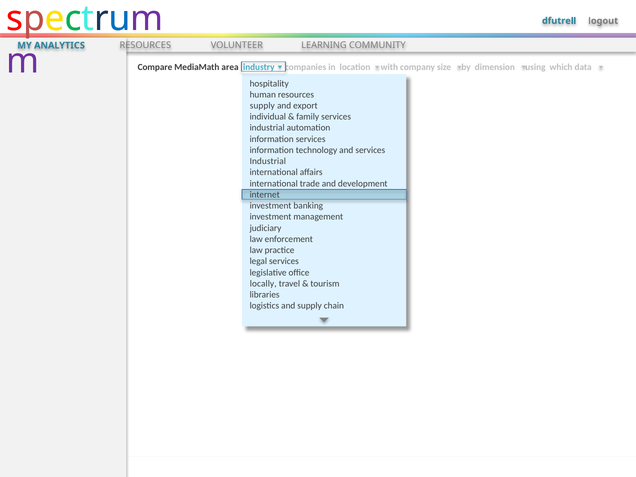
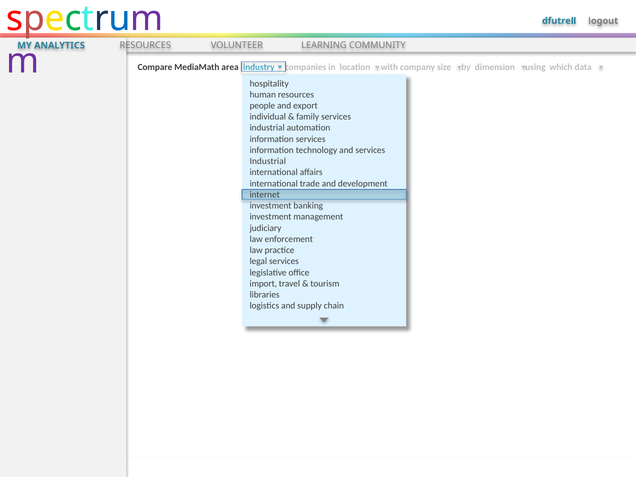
supply at (262, 106): supply -> people
locally: locally -> import
